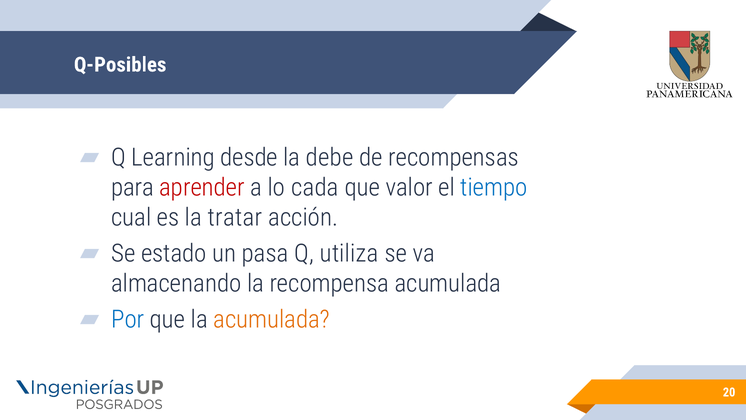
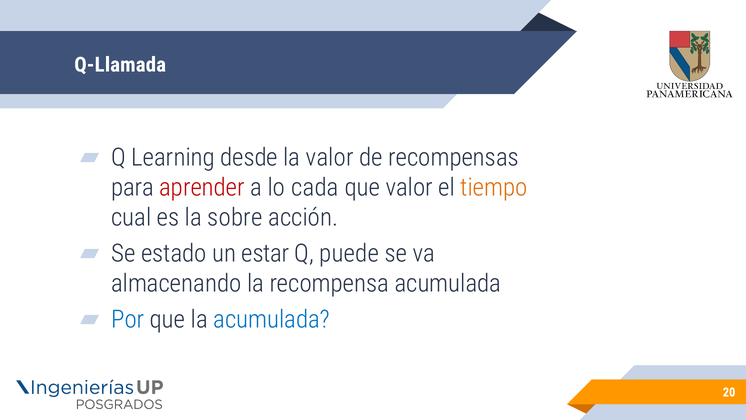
Q-Posibles: Q-Posibles -> Q-Llamada
la debe: debe -> valor
tiempo colour: blue -> orange
tratar: tratar -> sobre
pasa: pasa -> estar
utiliza: utiliza -> puede
acumulada at (272, 319) colour: orange -> blue
